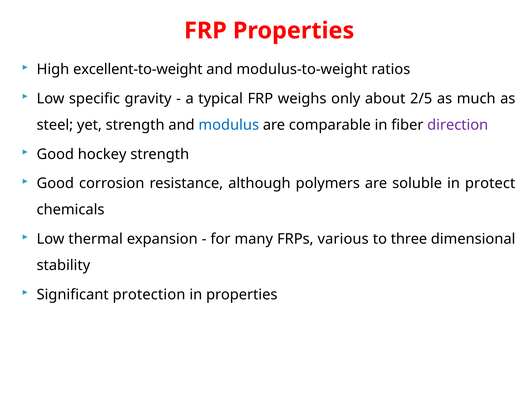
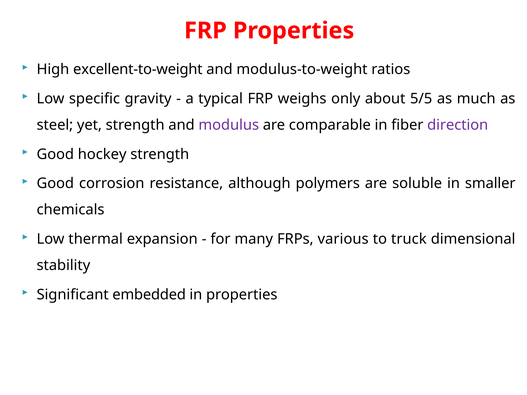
2/5: 2/5 -> 5/5
modulus colour: blue -> purple
protect: protect -> smaller
three: three -> truck
protection: protection -> embedded
